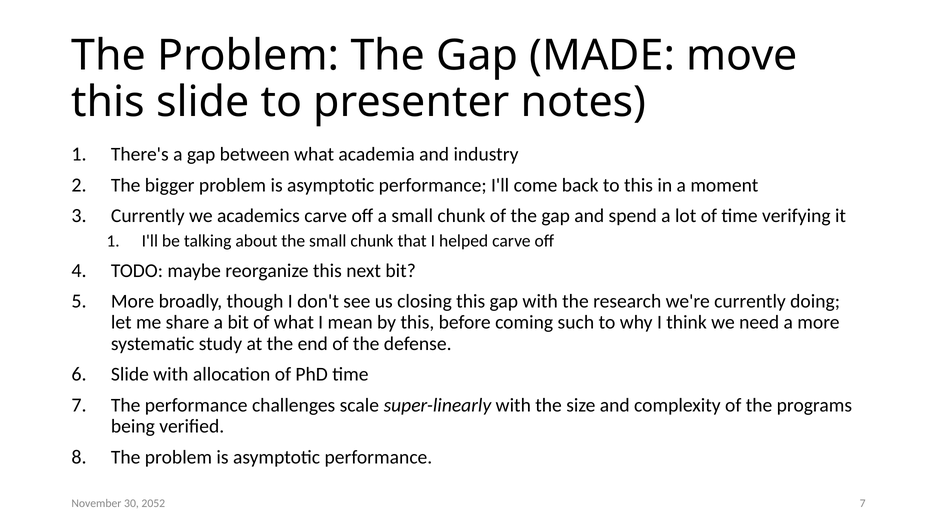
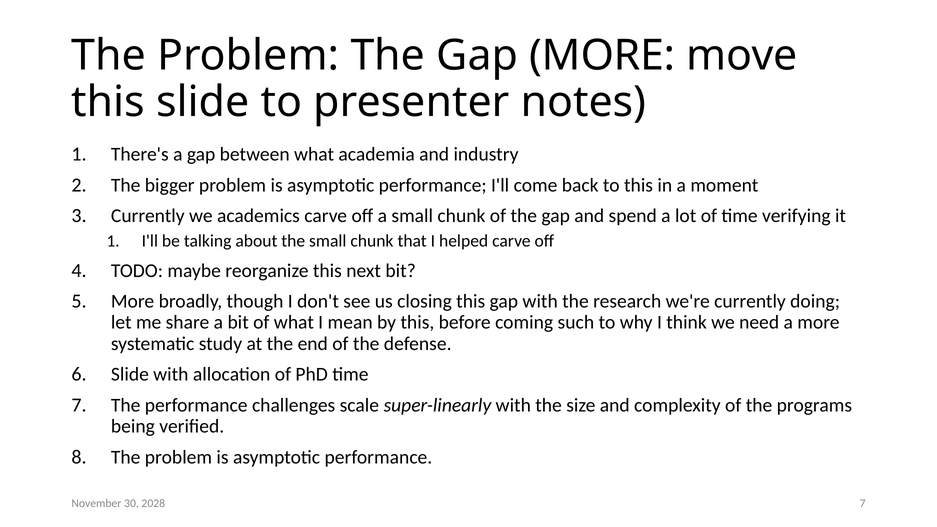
Gap MADE: MADE -> MORE
2052: 2052 -> 2028
